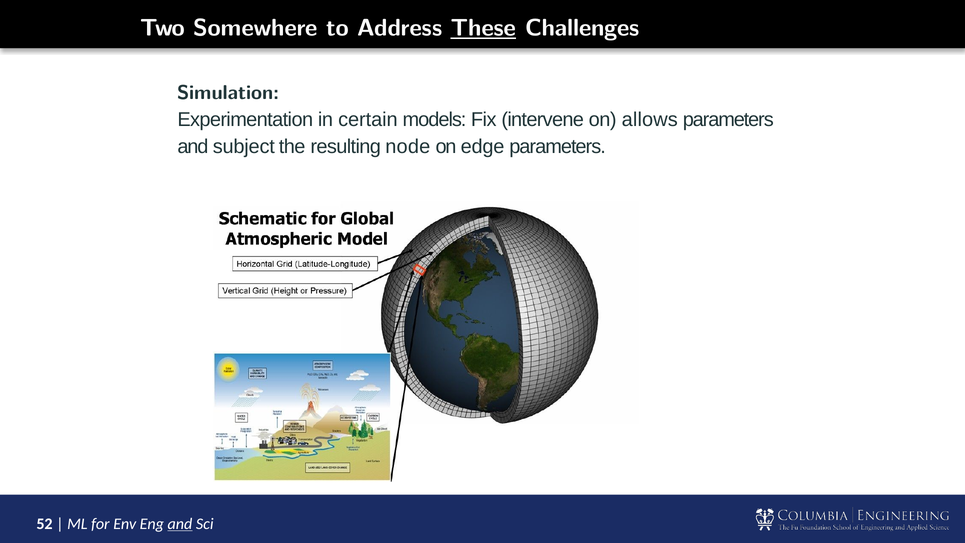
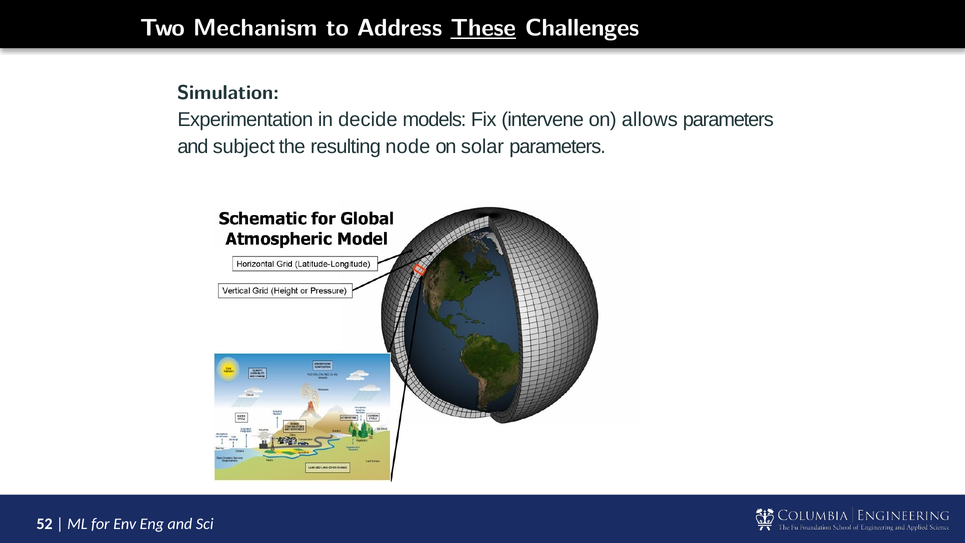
Somewhere: Somewhere -> Mechanism
certain: certain -> decide
edge: edge -> solar
and at (180, 524) underline: present -> none
